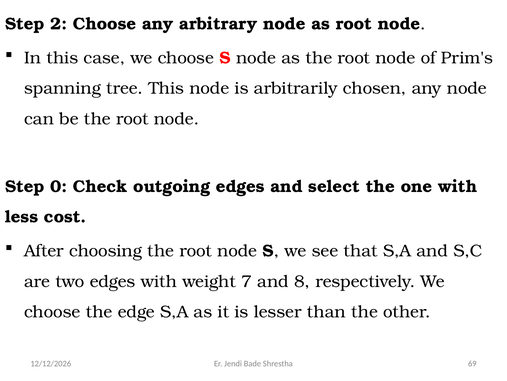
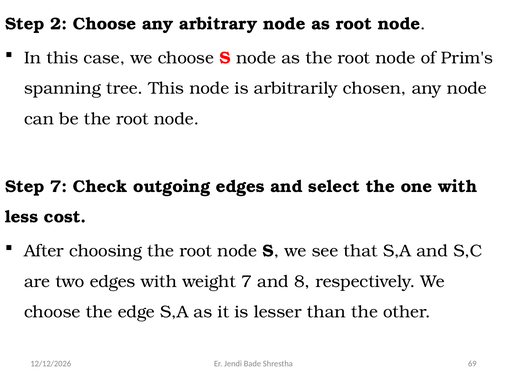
Step 0: 0 -> 7
